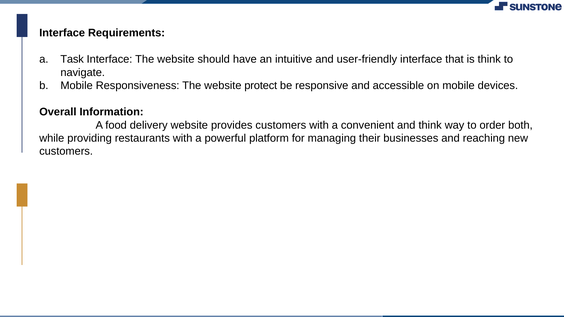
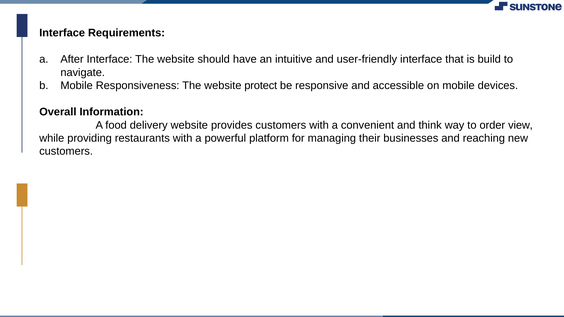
Task: Task -> After
is think: think -> build
both: both -> view
